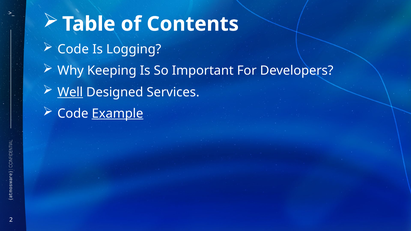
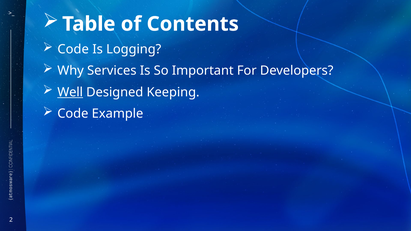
Keeping: Keeping -> Services
Services: Services -> Keeping
Example underline: present -> none
